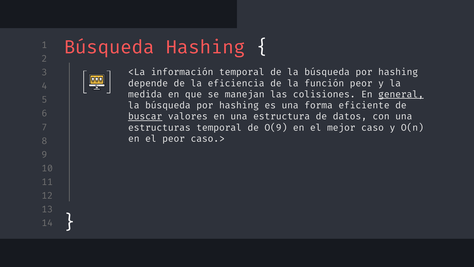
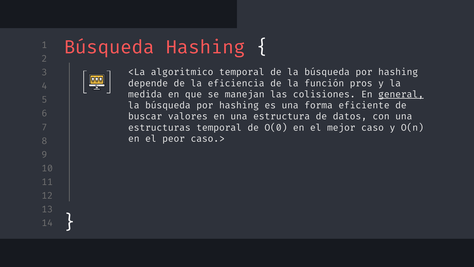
información: información -> algoritmico
función peor: peor -> pros
buscar underline: present -> none
O(9: O(9 -> O(0
